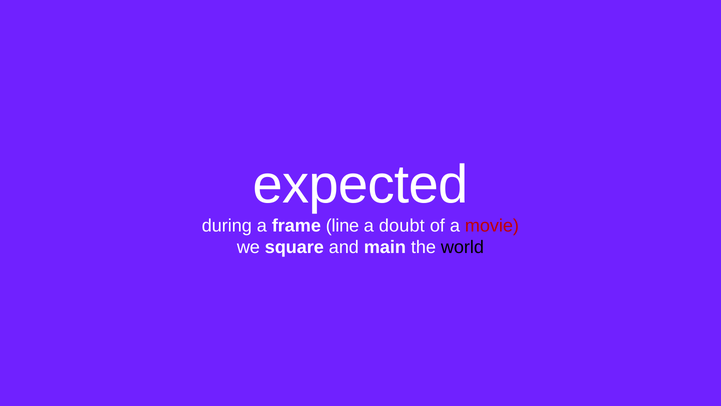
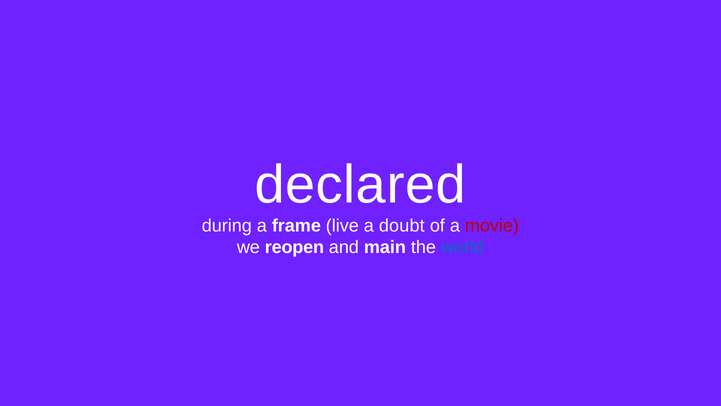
expected: expected -> declared
line: line -> live
square: square -> reopen
world colour: black -> blue
